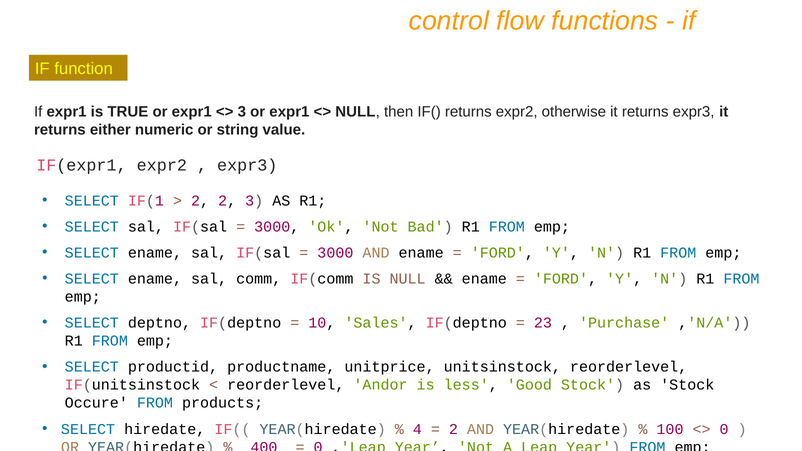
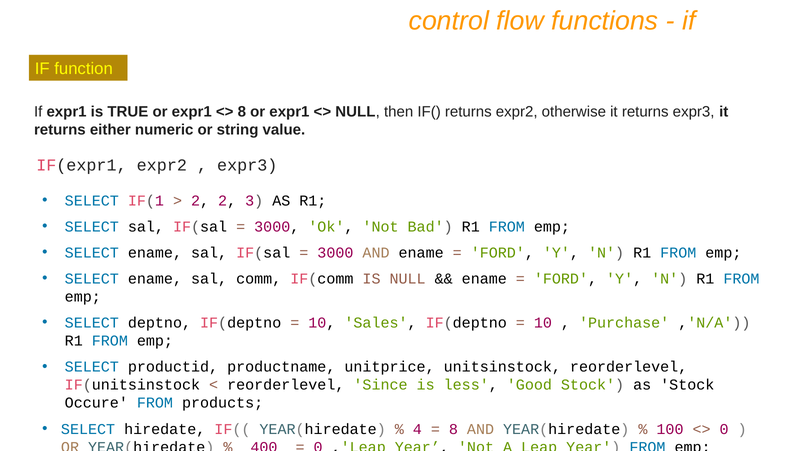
3 at (242, 112): 3 -> 8
23 at (543, 323): 23 -> 10
Andor: Andor -> Since
2 at (453, 429): 2 -> 8
